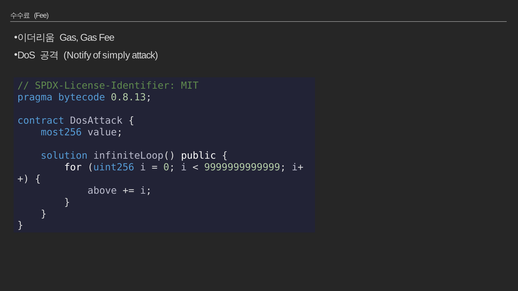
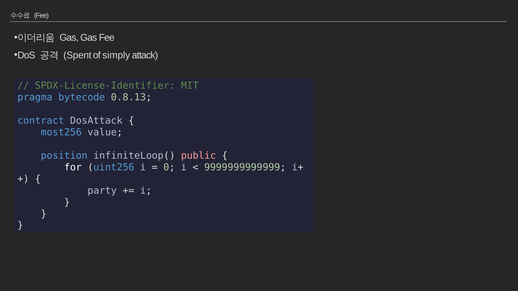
Notify: Notify -> Spent
solution: solution -> position
public colour: white -> pink
above: above -> party
